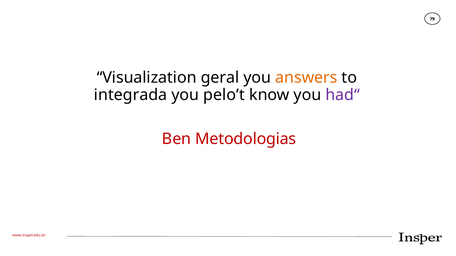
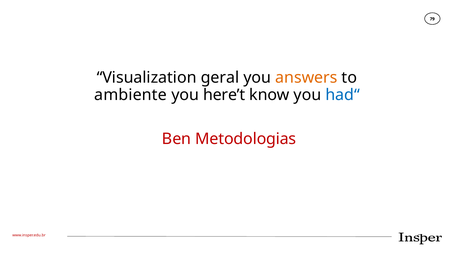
integrada: integrada -> ambiente
pelo’t: pelo’t -> here’t
had“ colour: purple -> blue
